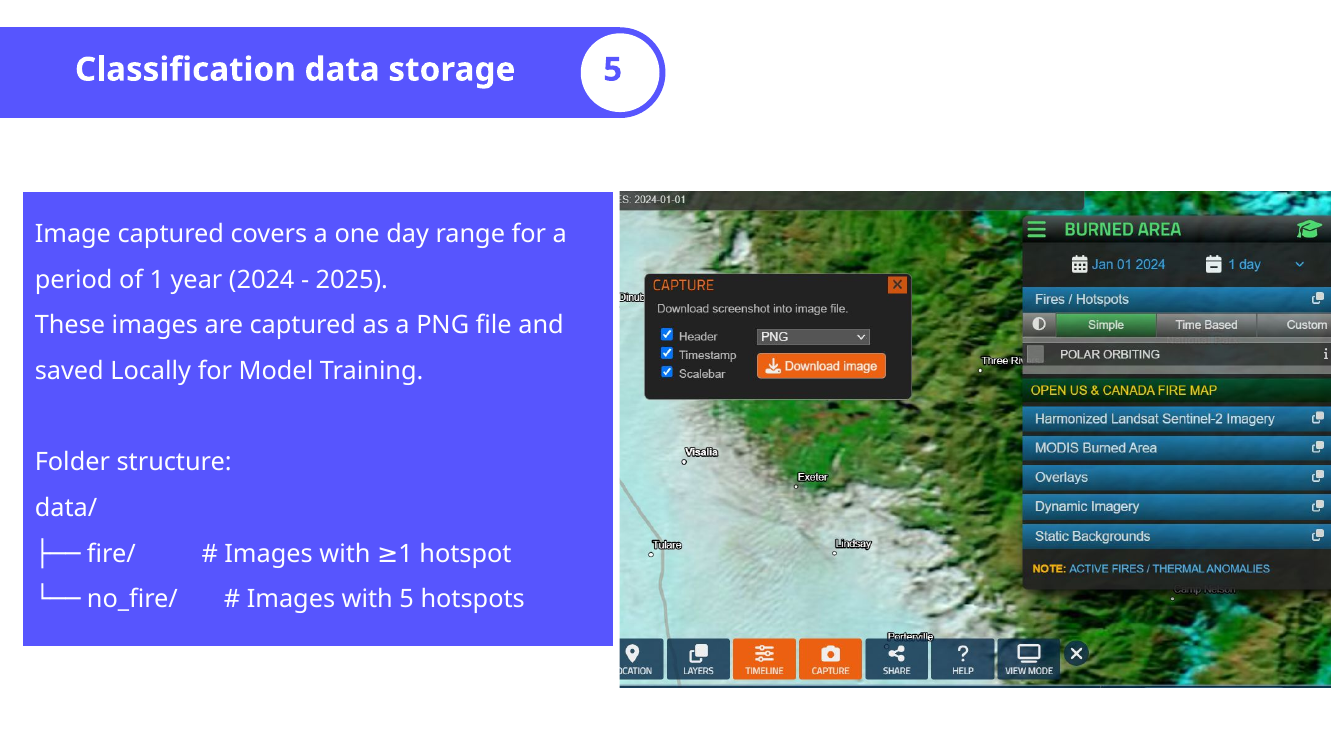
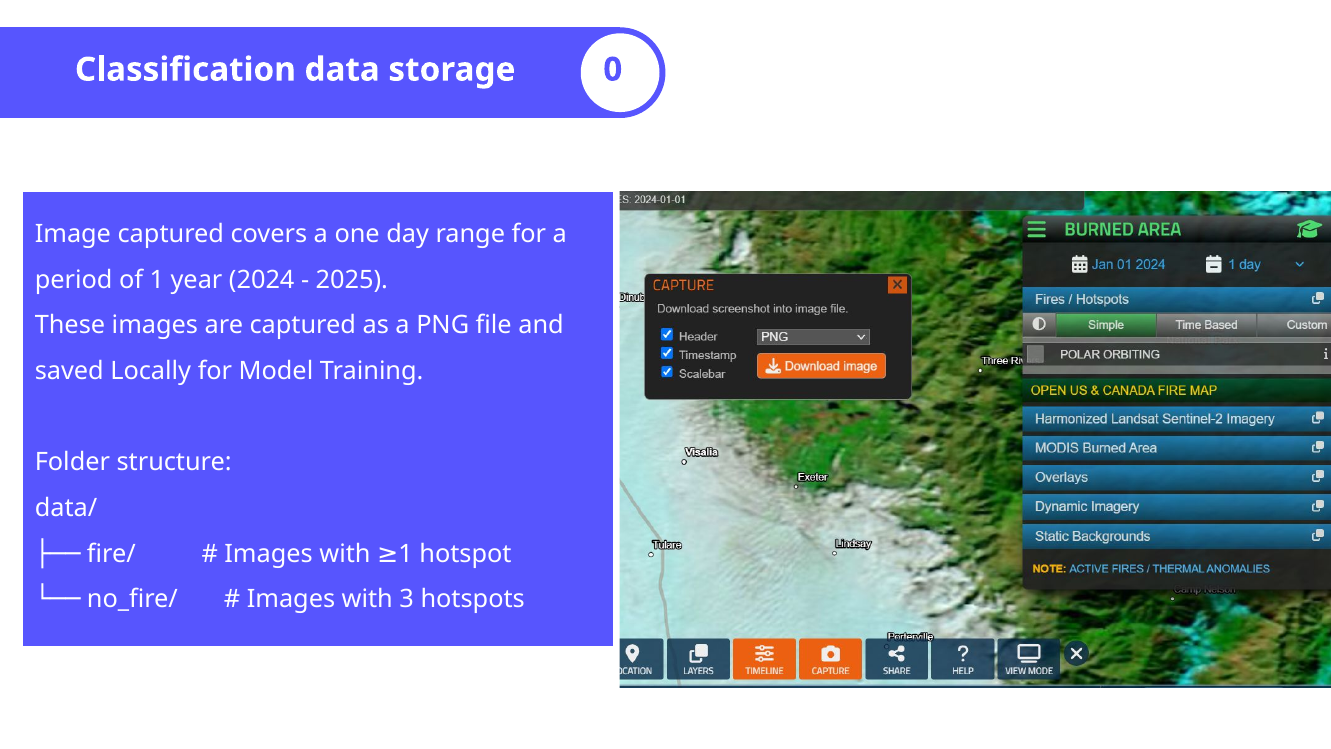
storage 5: 5 -> 0
with 5: 5 -> 3
